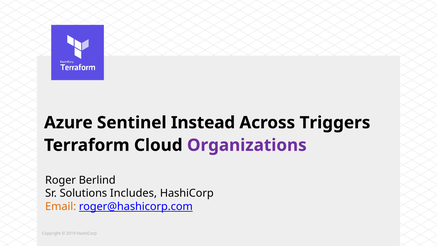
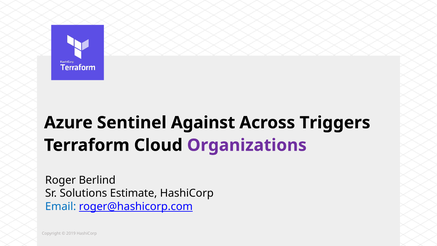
Instead: Instead -> Against
Includes: Includes -> Estimate
Email colour: orange -> blue
